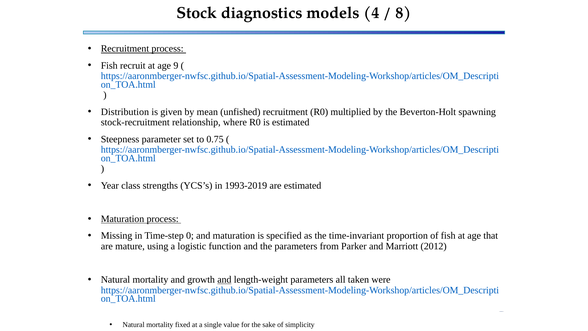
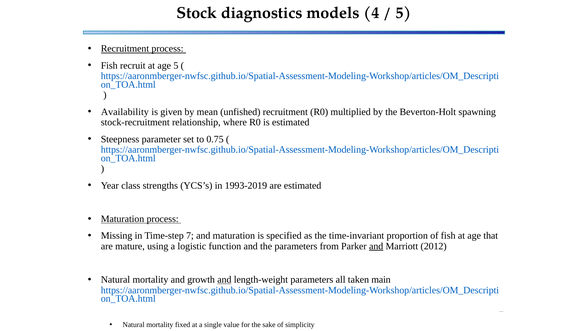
8 at (403, 13): 8 -> 5
age 9: 9 -> 5
Distribution: Distribution -> Availability
0: 0 -> 7
and at (376, 246) underline: none -> present
were: were -> main
